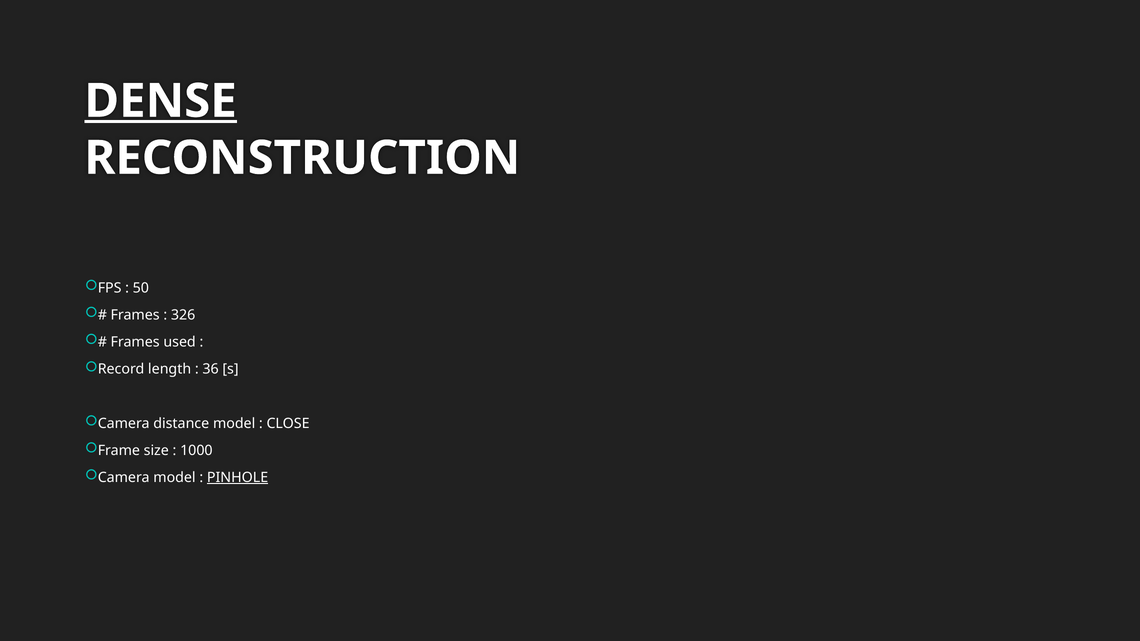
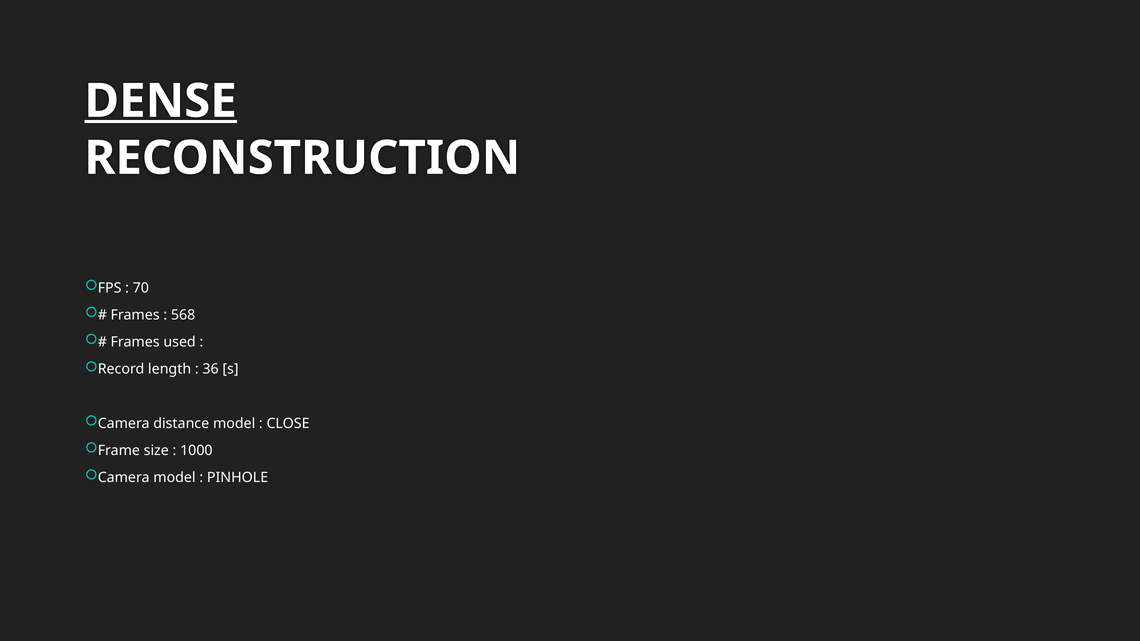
50: 50 -> 70
326: 326 -> 568
PINHOLE underline: present -> none
